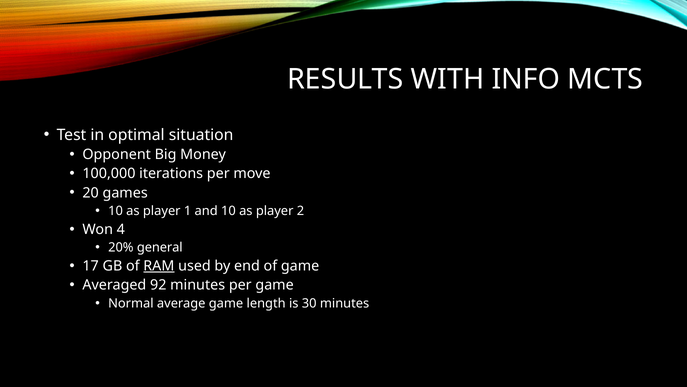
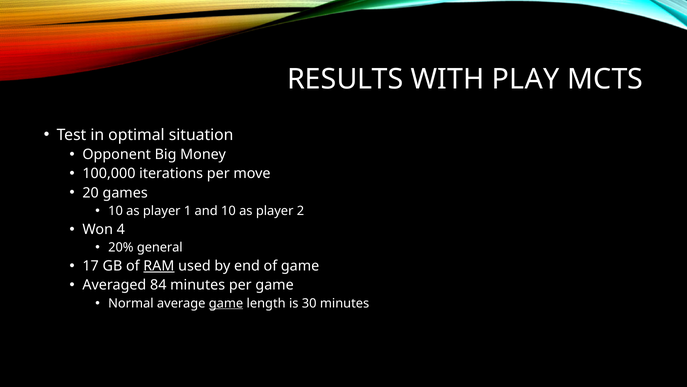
INFO: INFO -> PLAY
92: 92 -> 84
game at (226, 303) underline: none -> present
